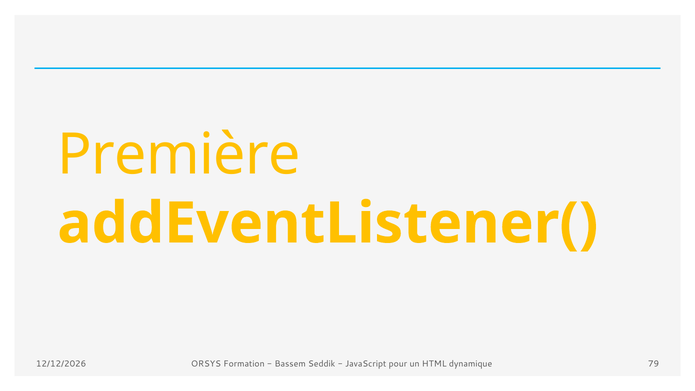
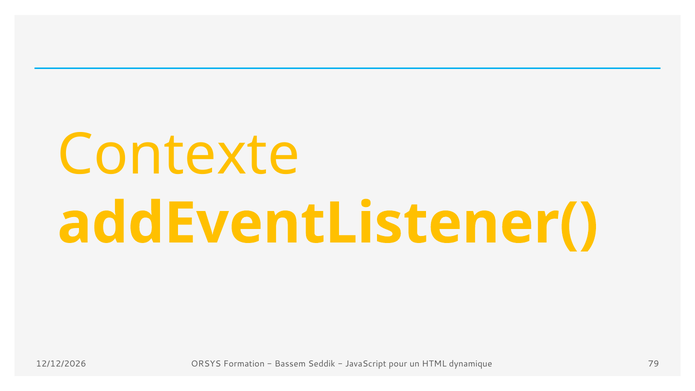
Première: Première -> Contexte
